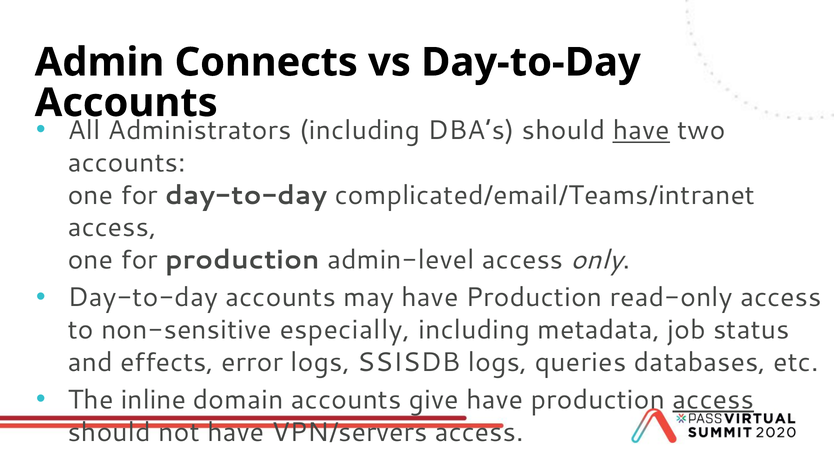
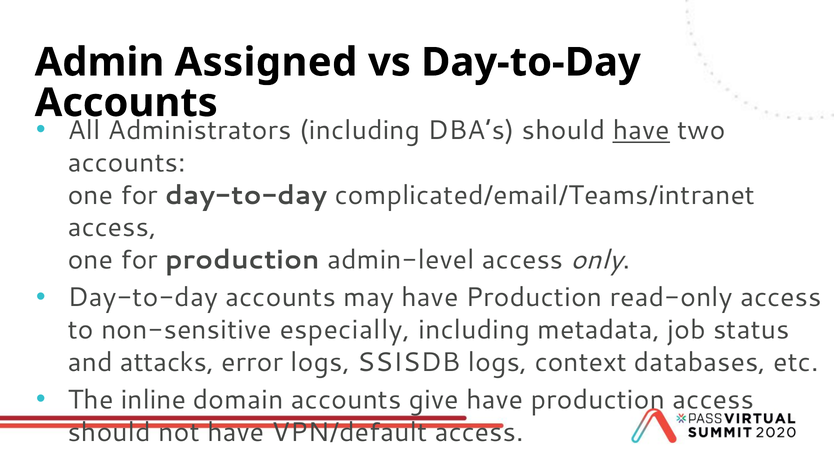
Connects: Connects -> Assigned
effects: effects -> attacks
queries: queries -> context
access at (713, 400) underline: present -> none
VPN/servers: VPN/servers -> VPN/default
